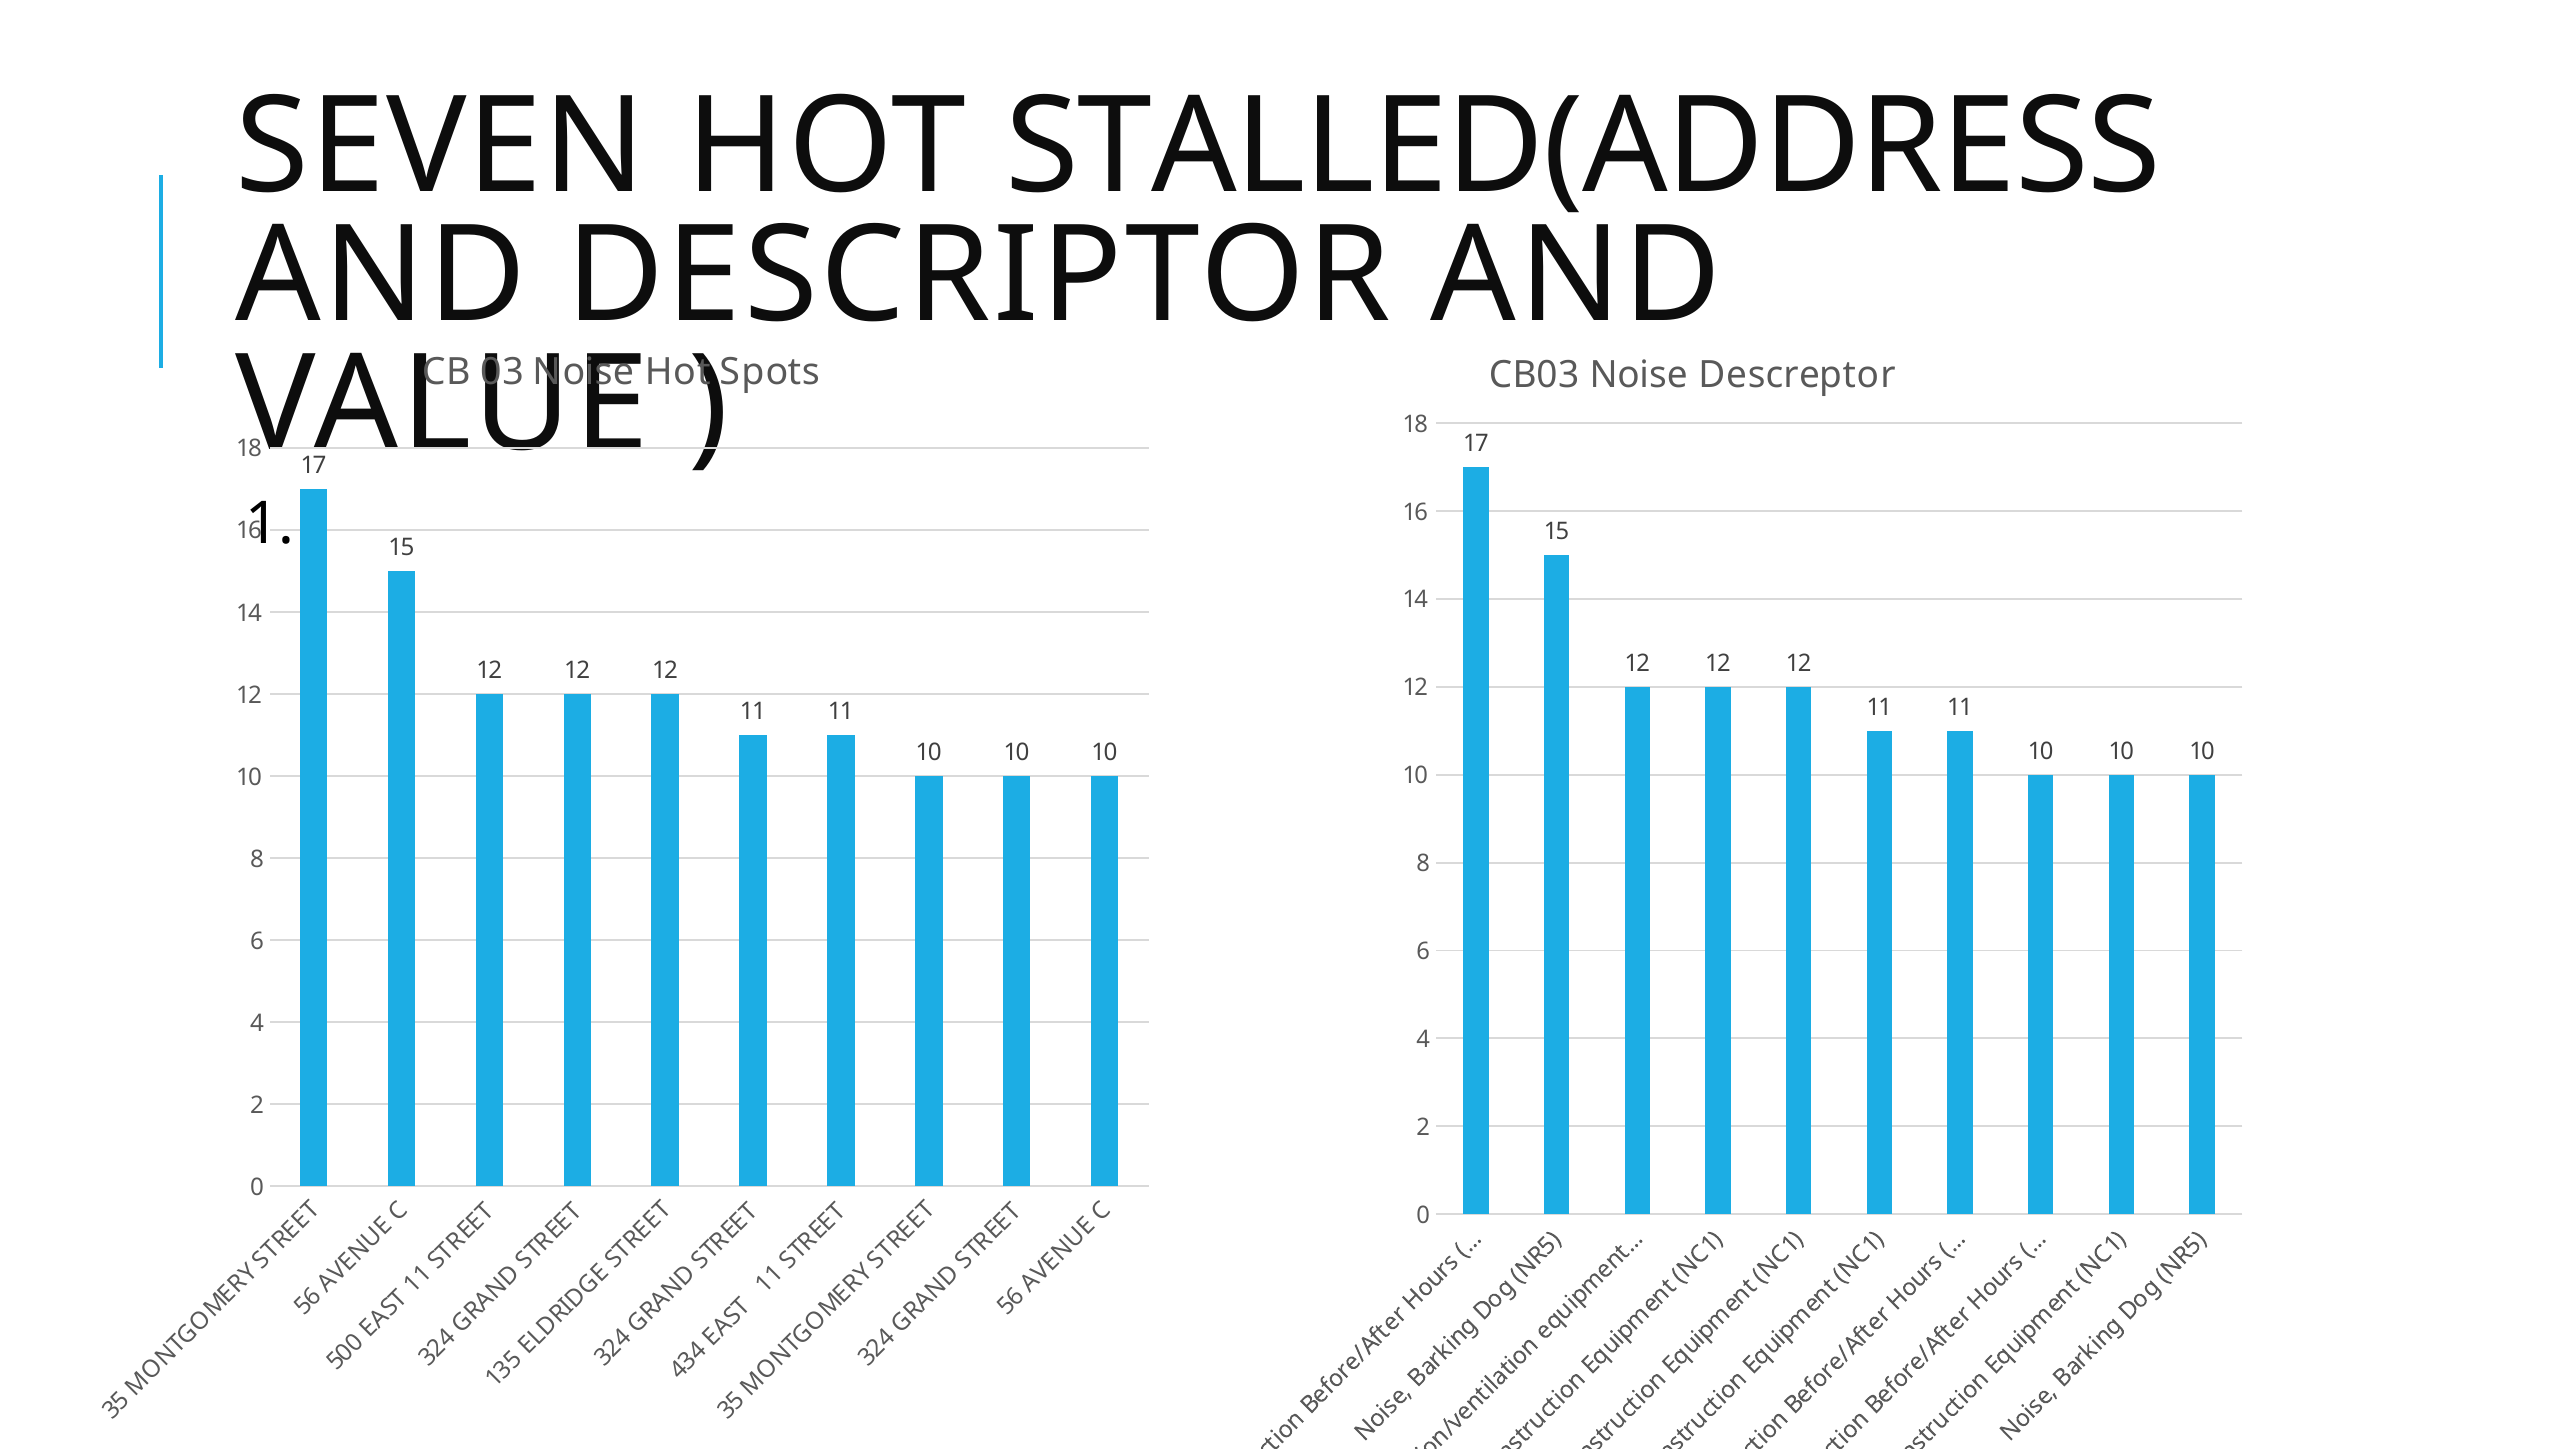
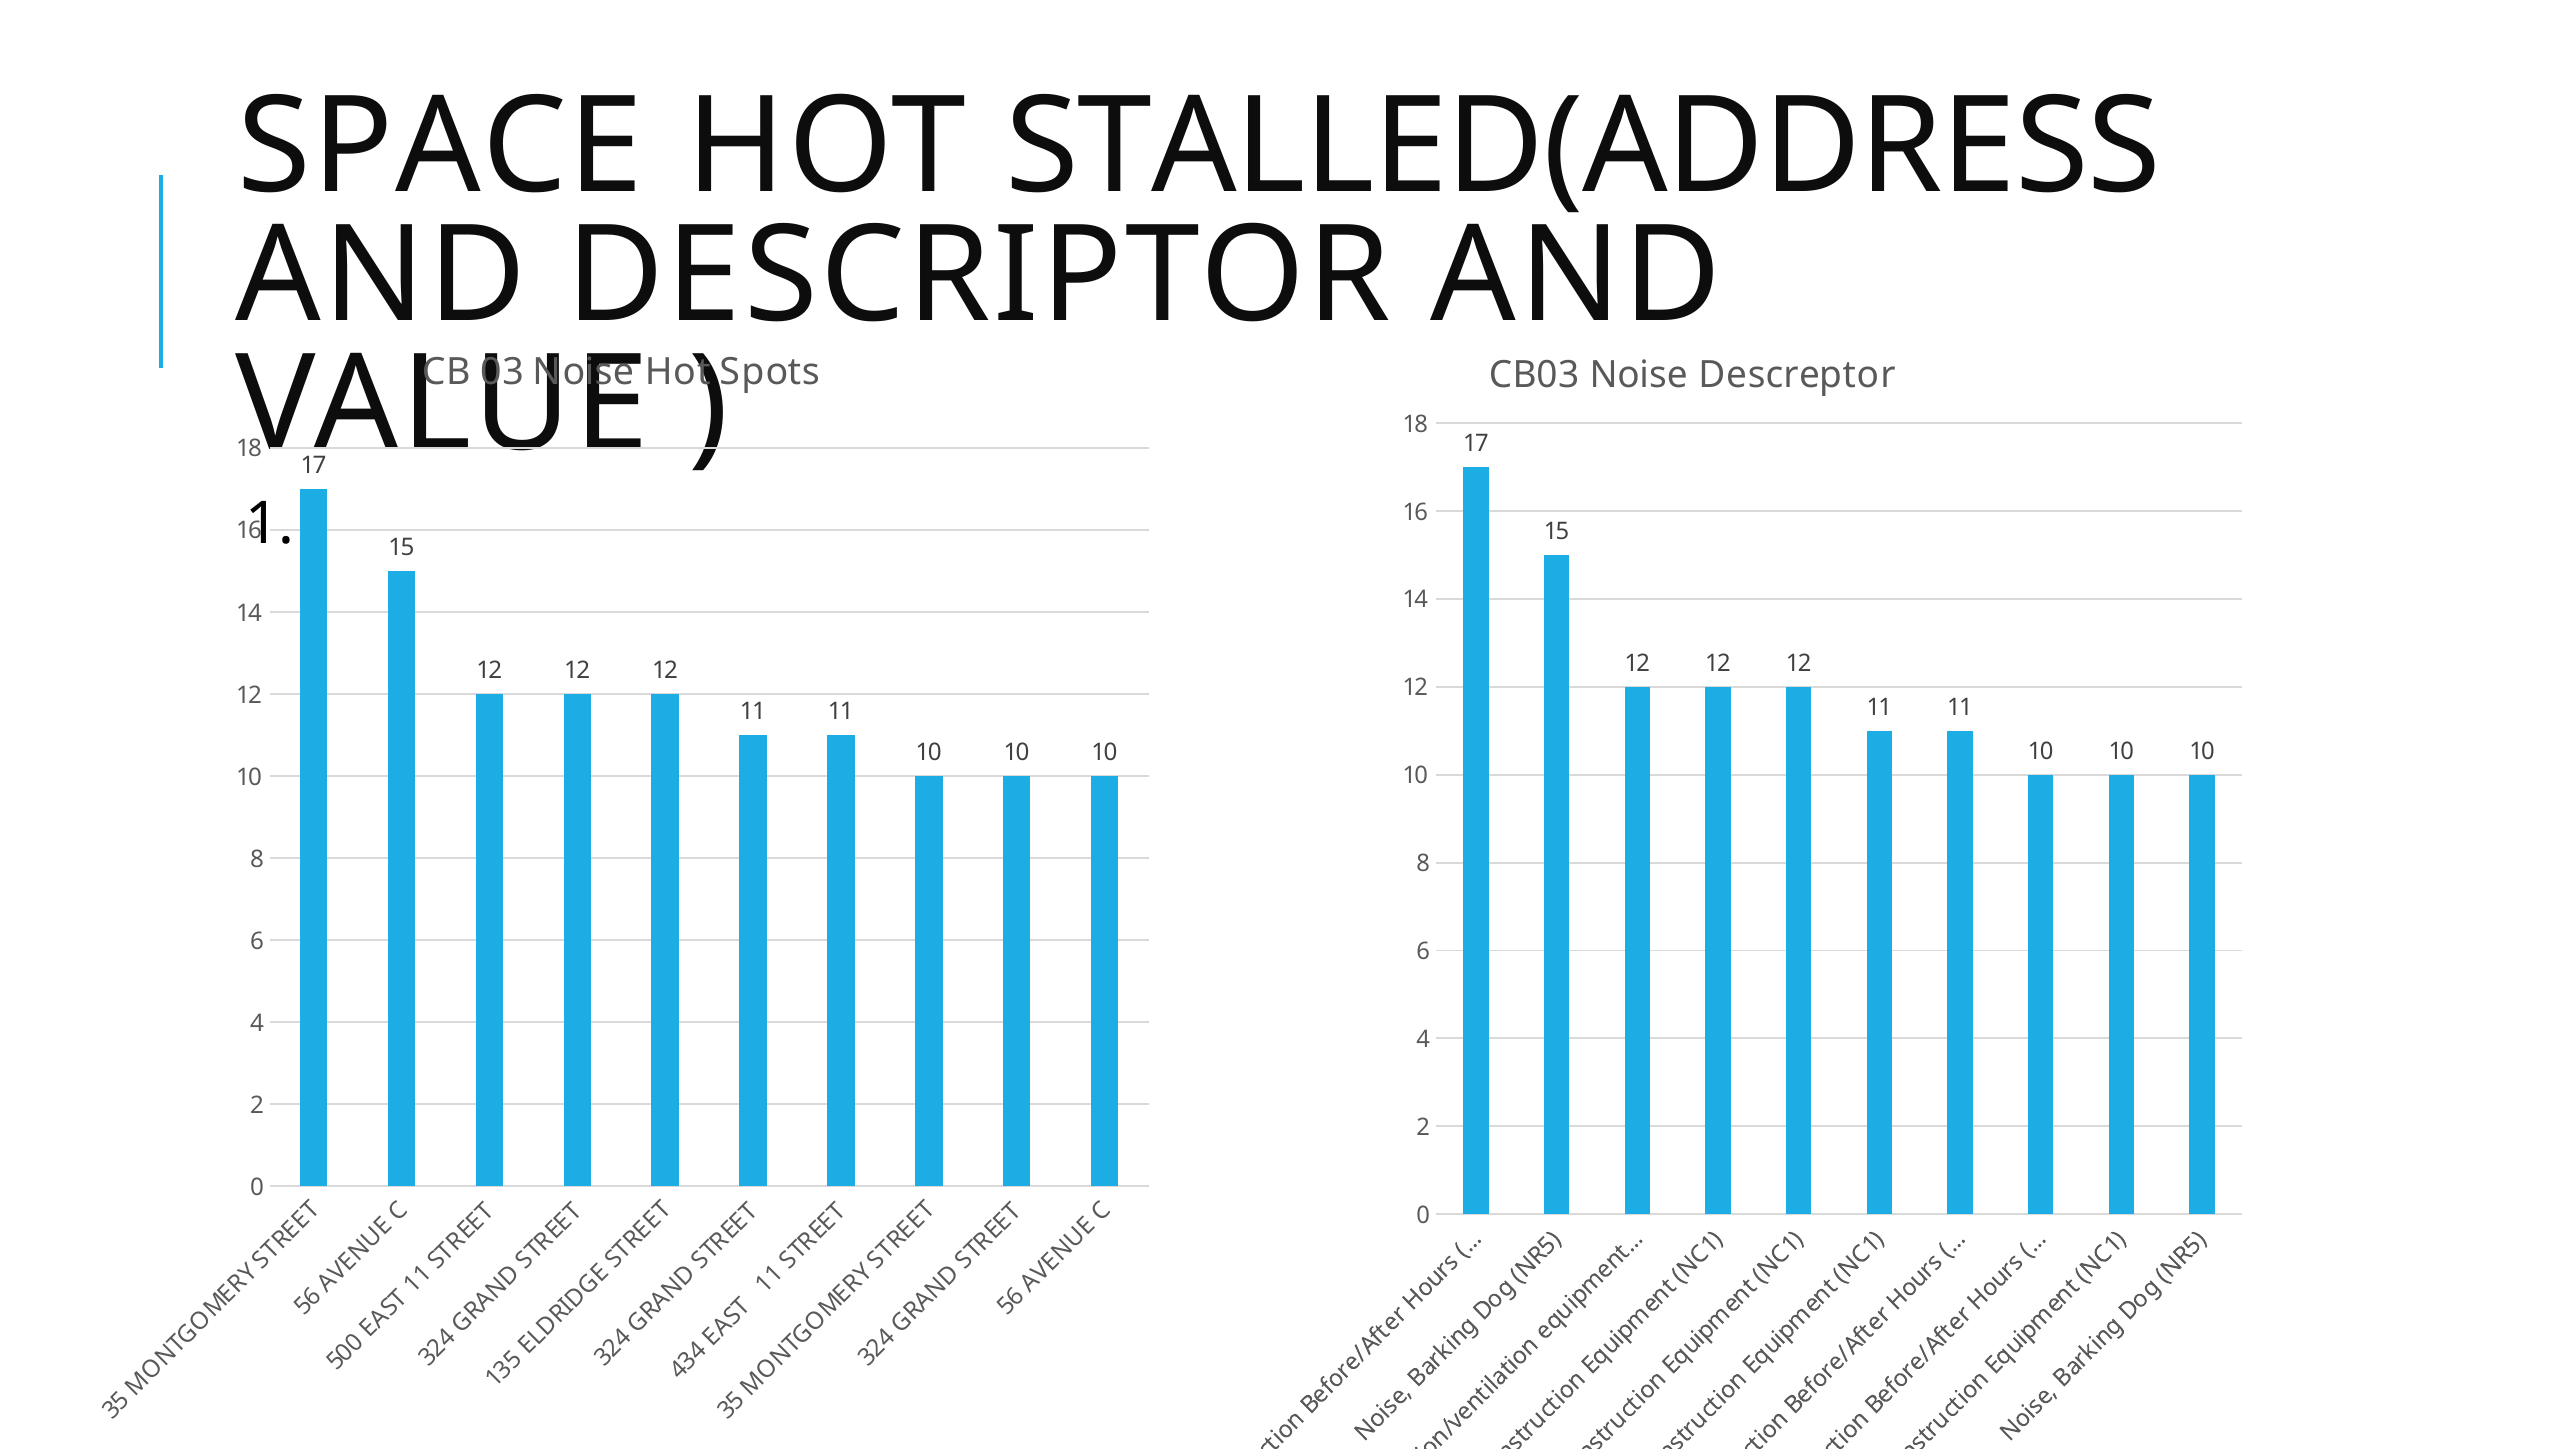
SEVEN: SEVEN -> SPACE
